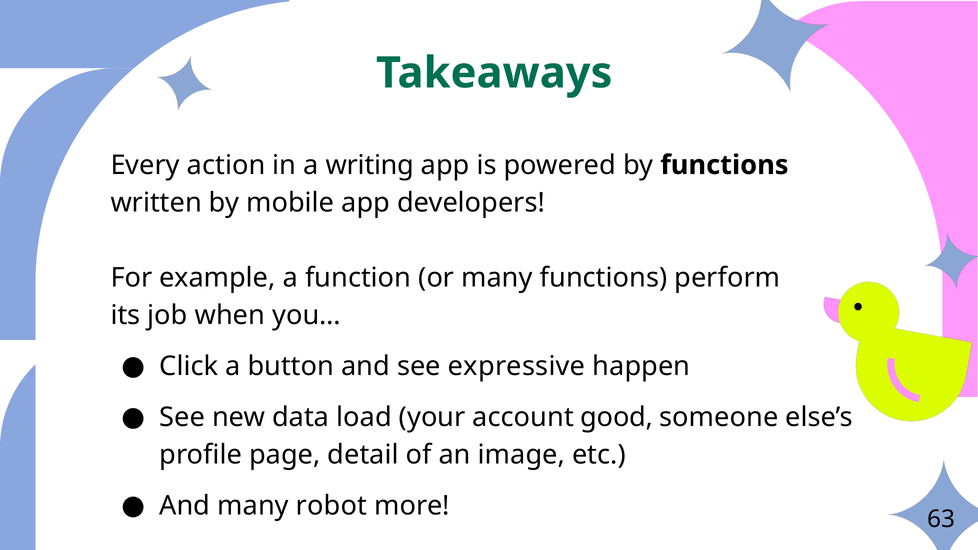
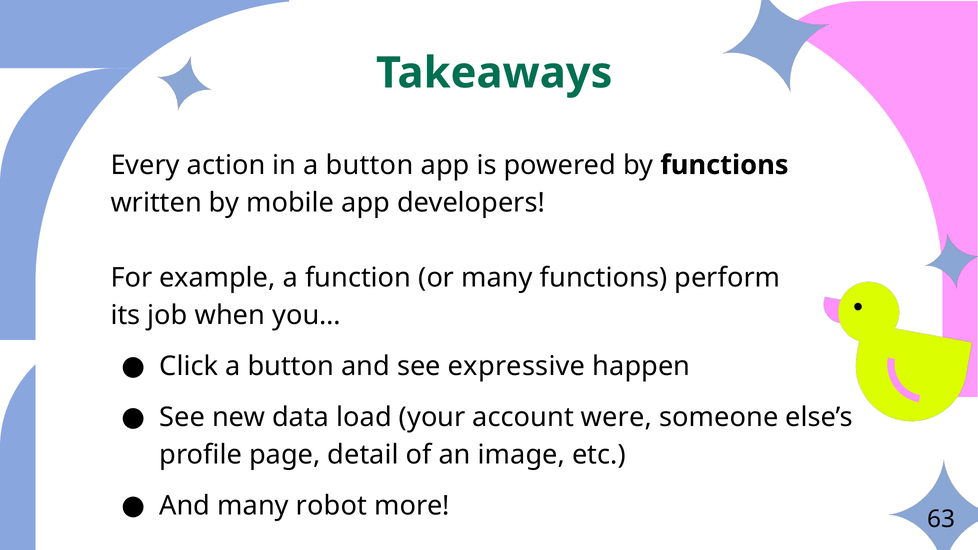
in a writing: writing -> button
good: good -> were
